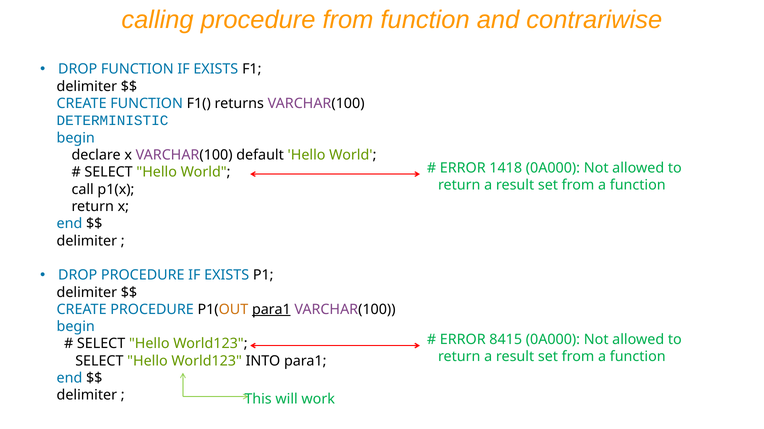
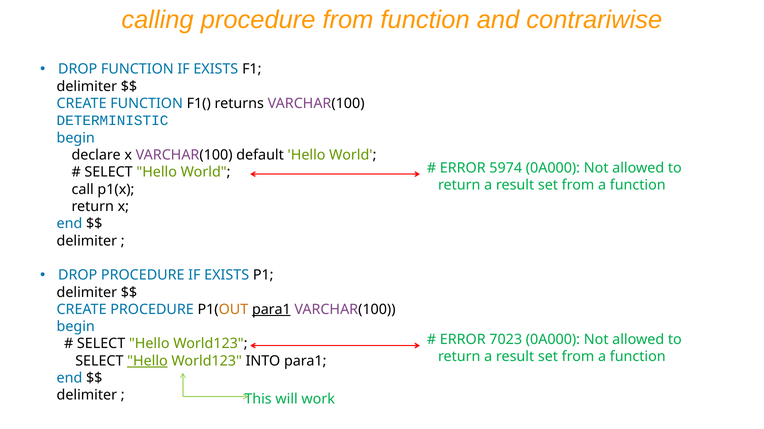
1418: 1418 -> 5974
8415: 8415 -> 7023
Hello at (147, 362) underline: none -> present
